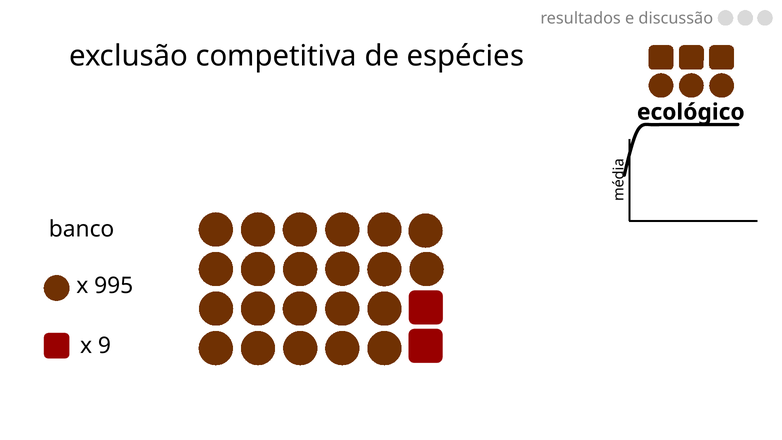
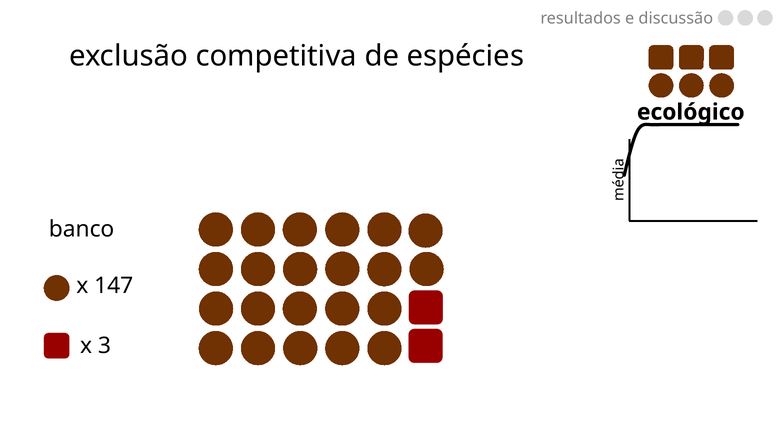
995: 995 -> 147
9: 9 -> 3
